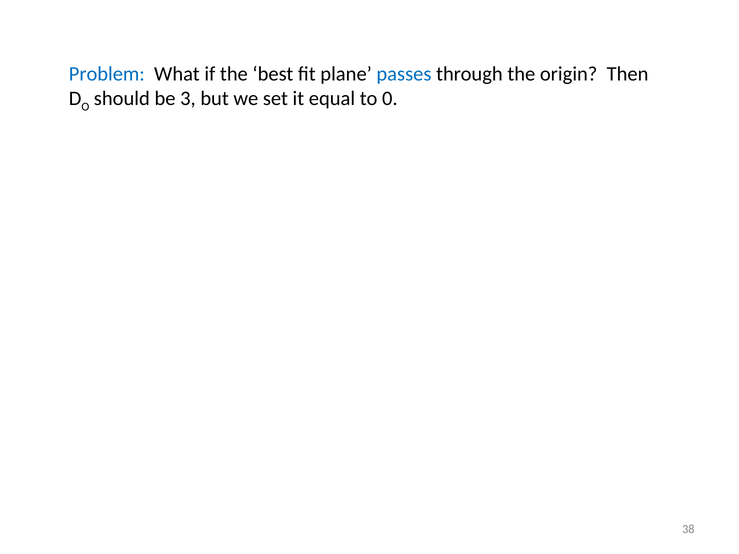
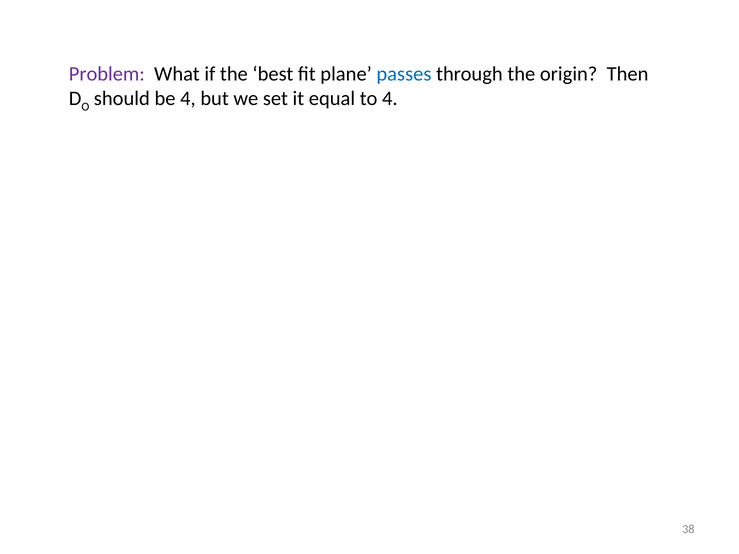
Problem colour: blue -> purple
be 3: 3 -> 4
to 0: 0 -> 4
